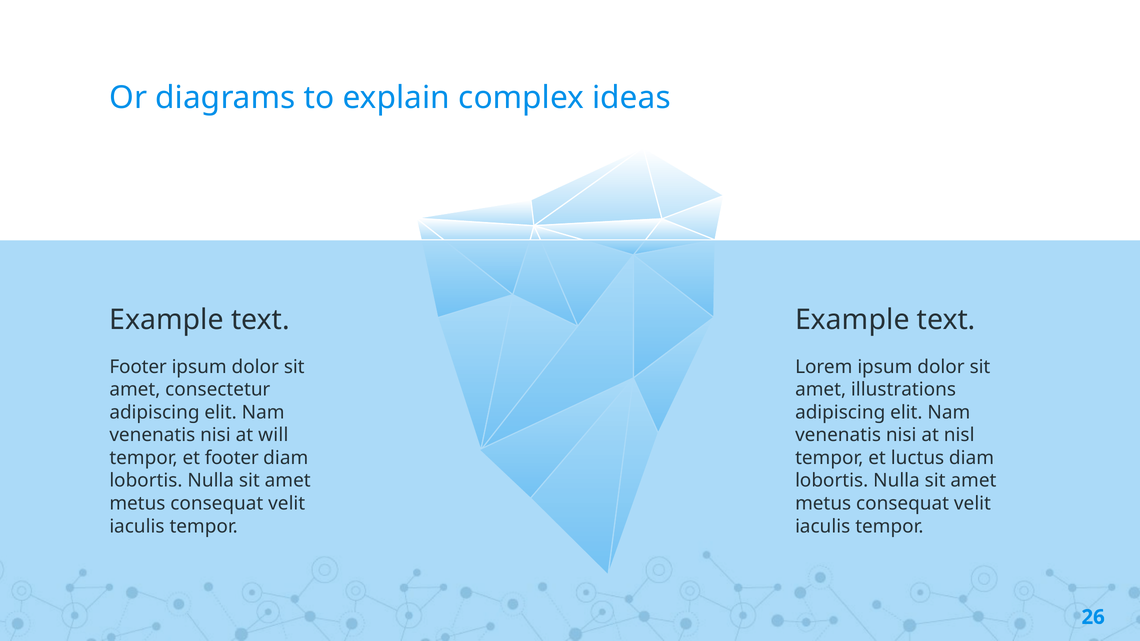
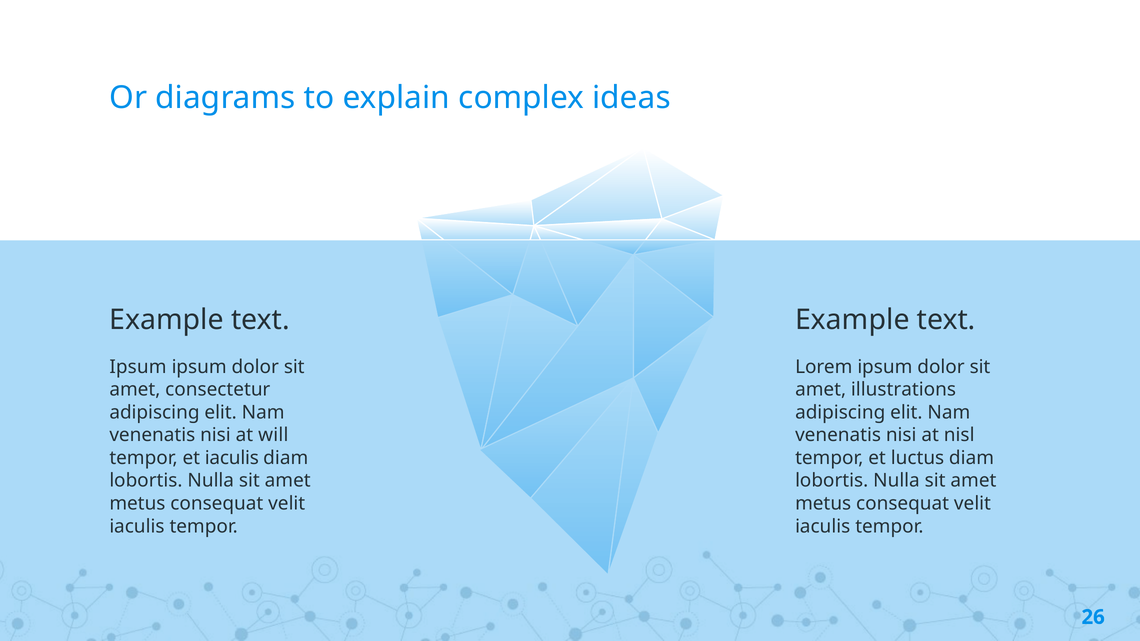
Footer at (138, 367): Footer -> Ipsum
et footer: footer -> iaculis
